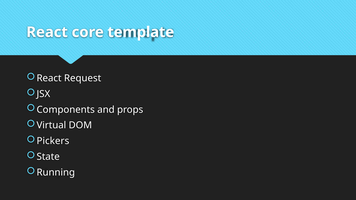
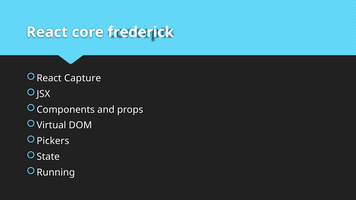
template: template -> frederick
Request: Request -> Capture
